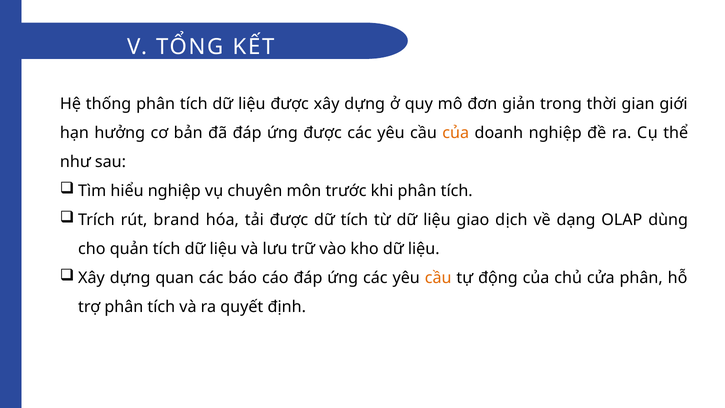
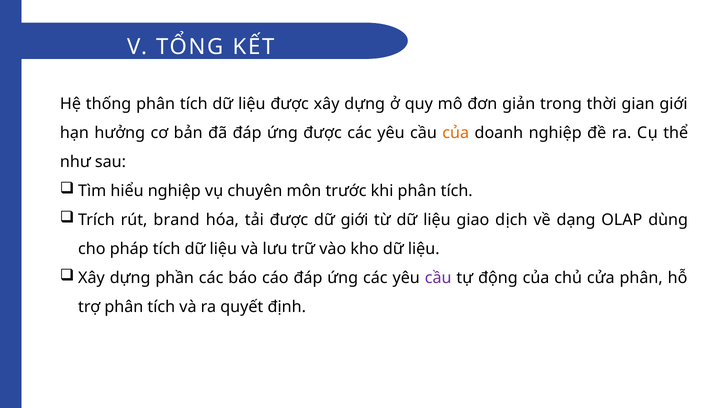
dữ tích: tích -> giới
quản: quản -> pháp
quan: quan -> phần
cầu at (438, 278) colour: orange -> purple
